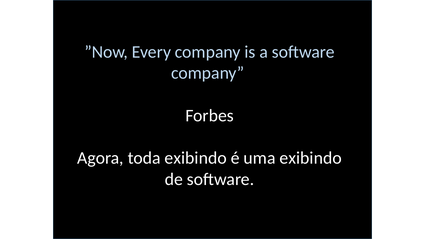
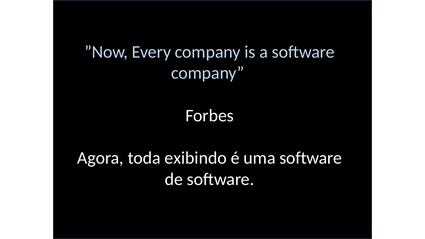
uma exibindo: exibindo -> software
